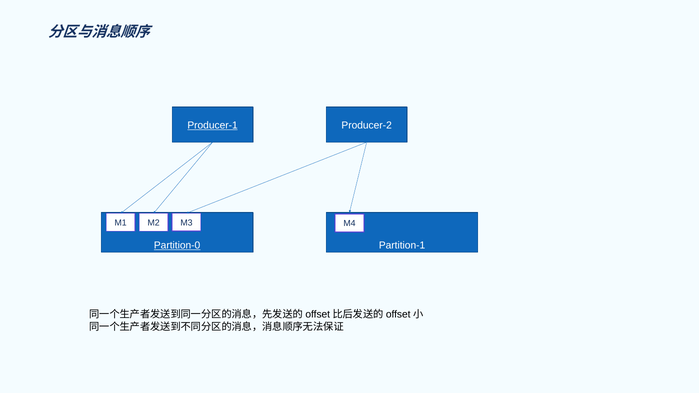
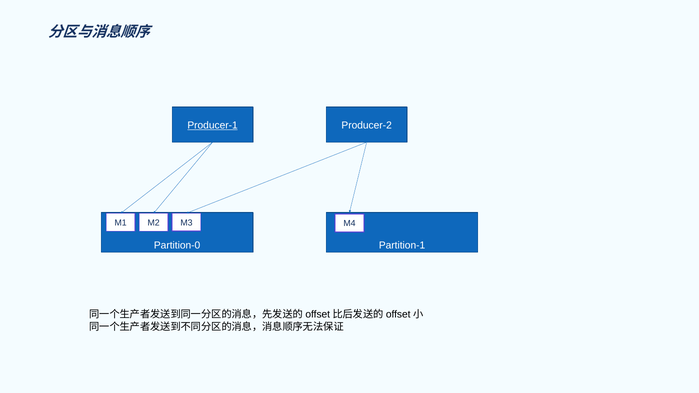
Partition-0 underline: present -> none
